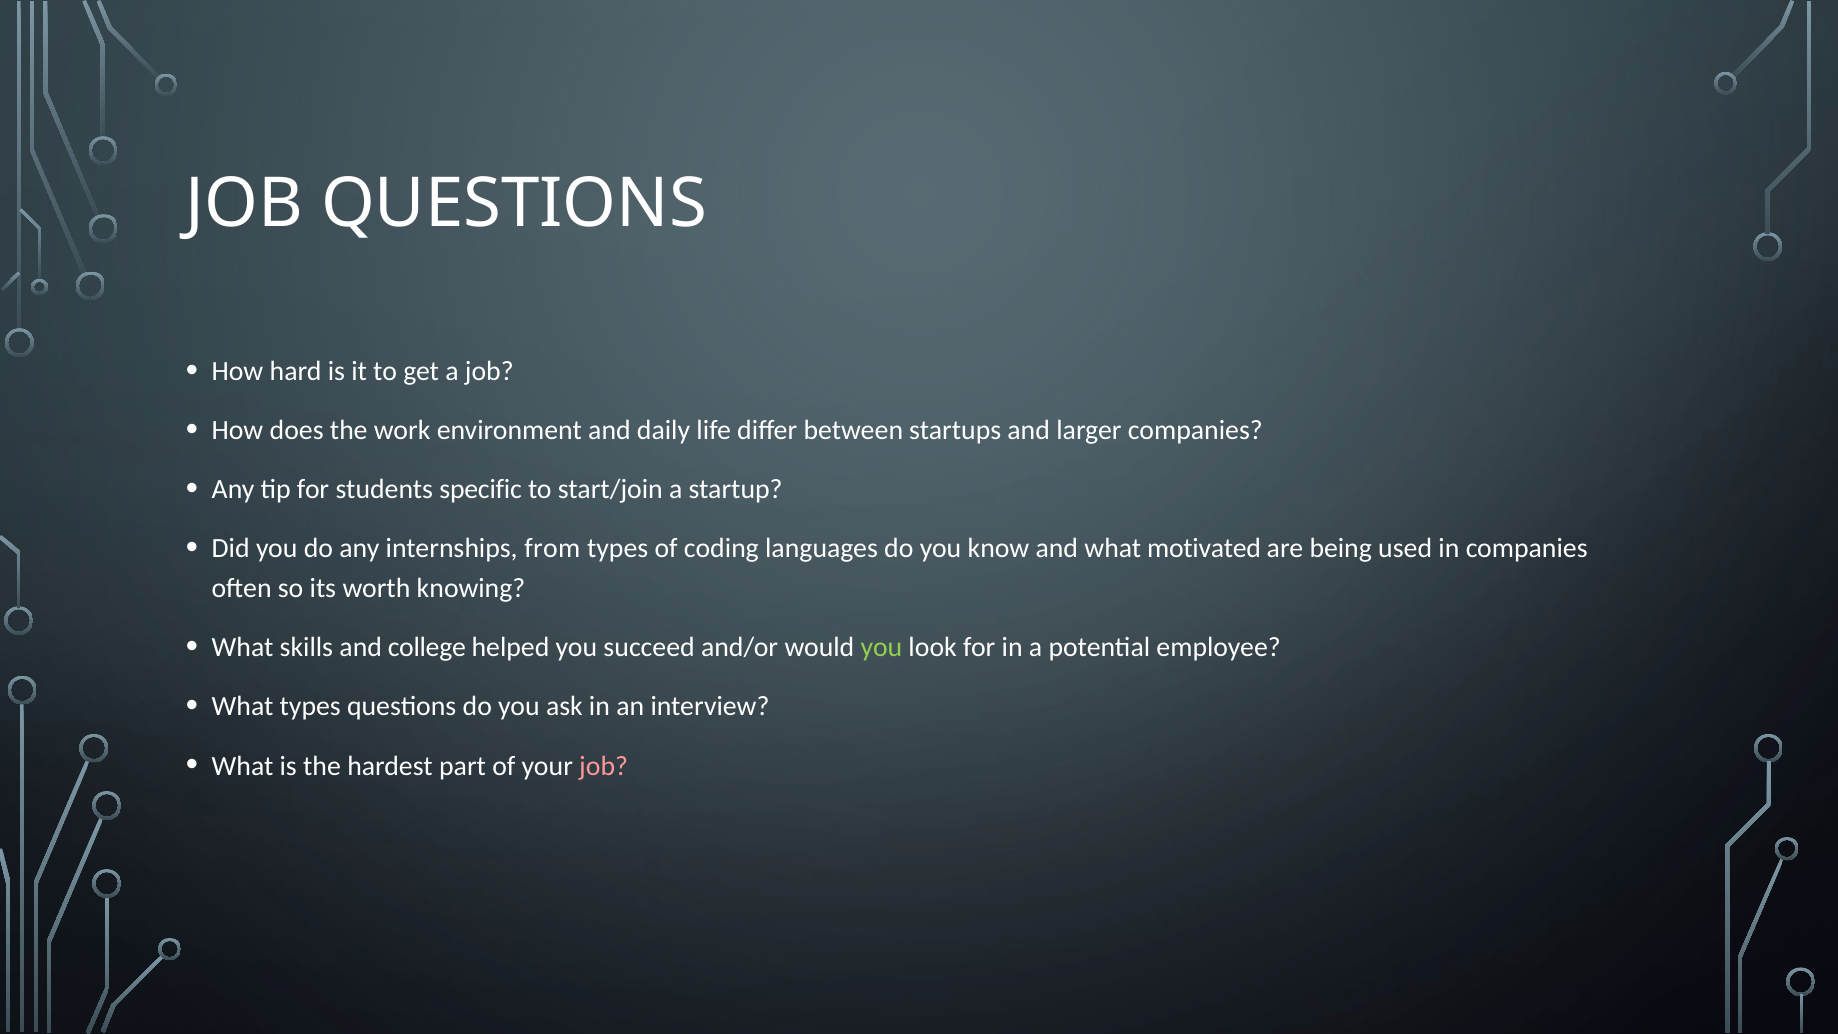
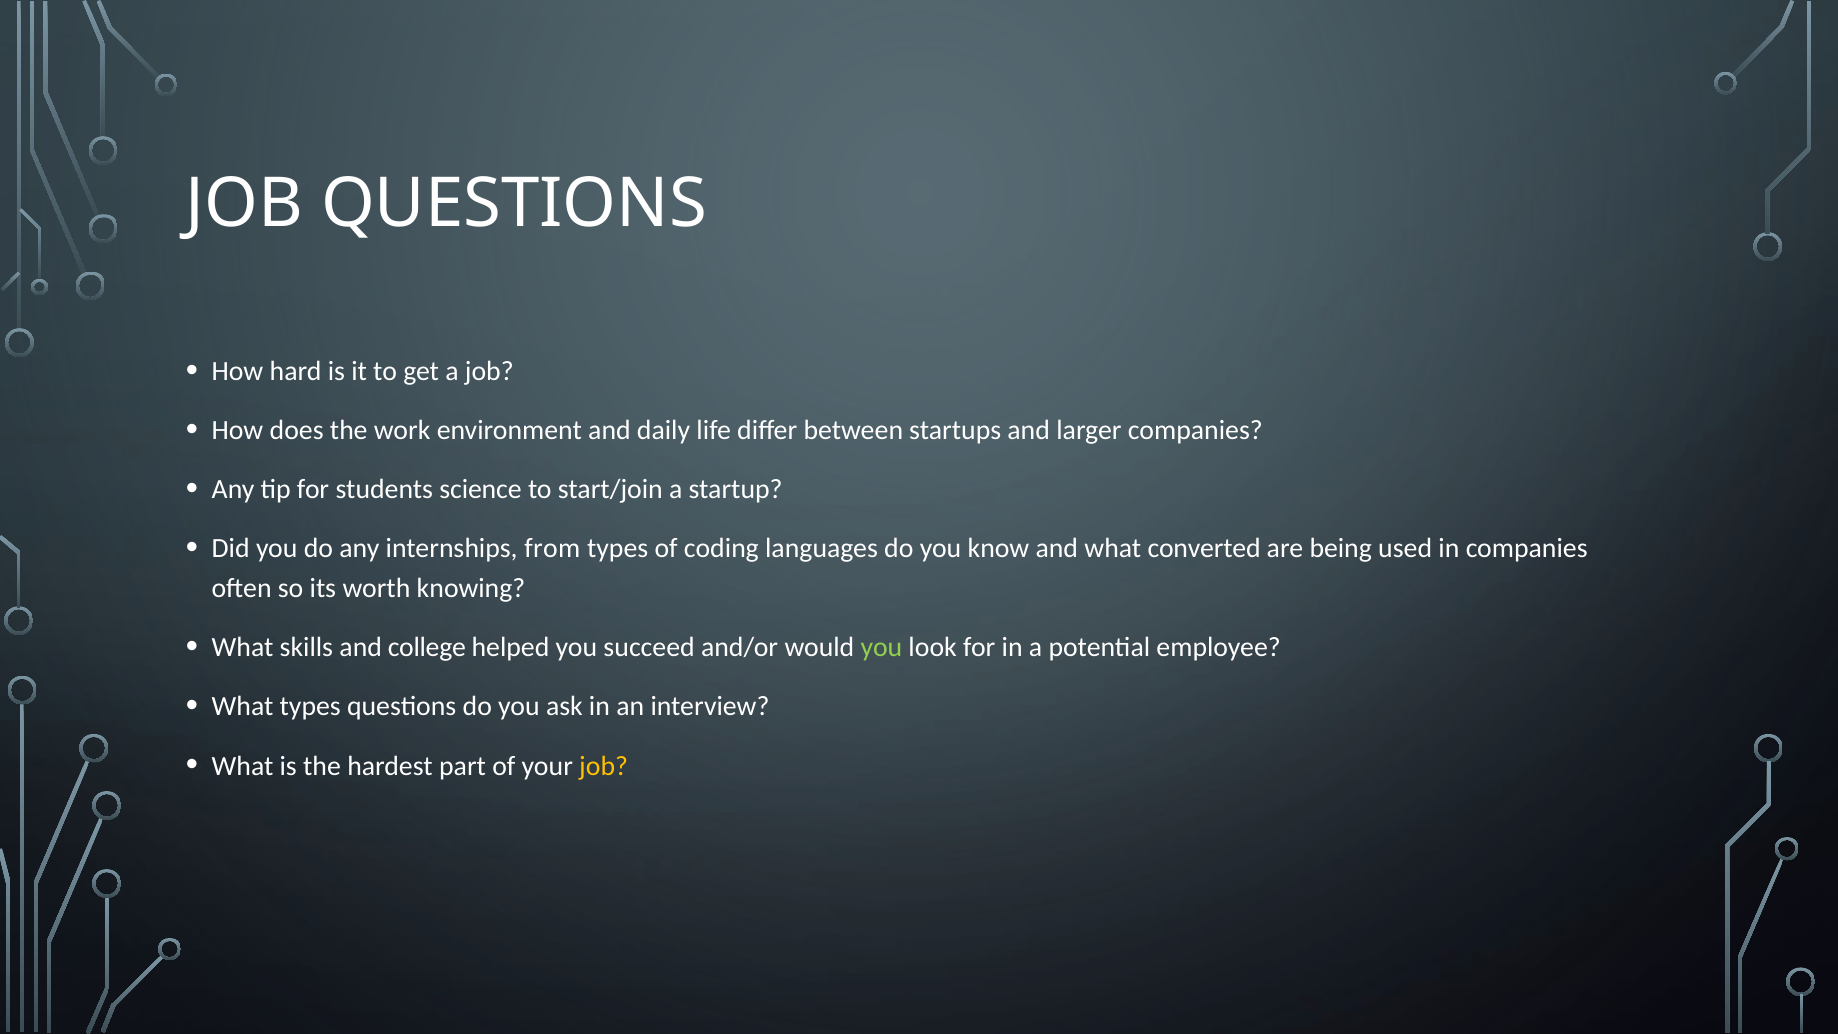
specific: specific -> science
motivated: motivated -> converted
job at (604, 766) colour: pink -> yellow
